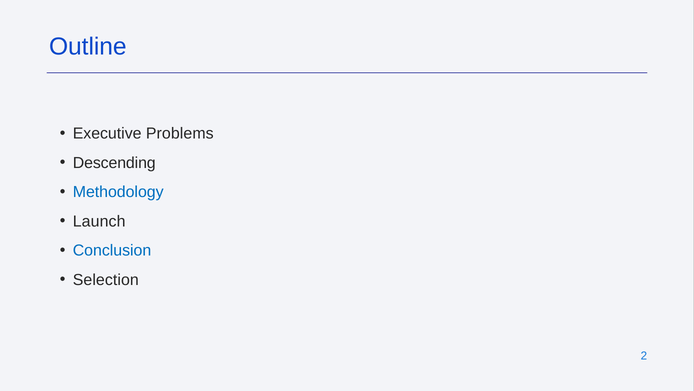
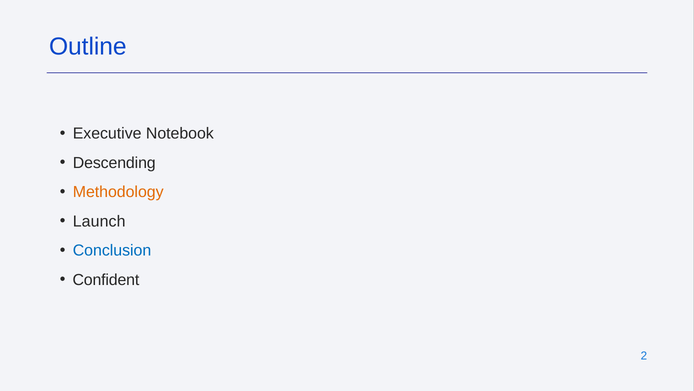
Problems: Problems -> Notebook
Methodology colour: blue -> orange
Selection: Selection -> Confident
